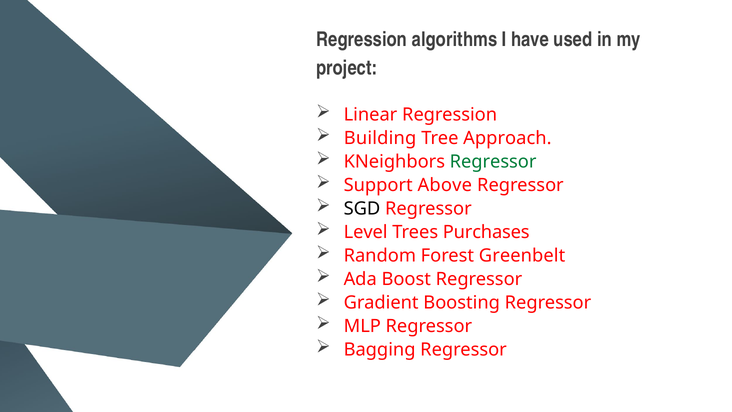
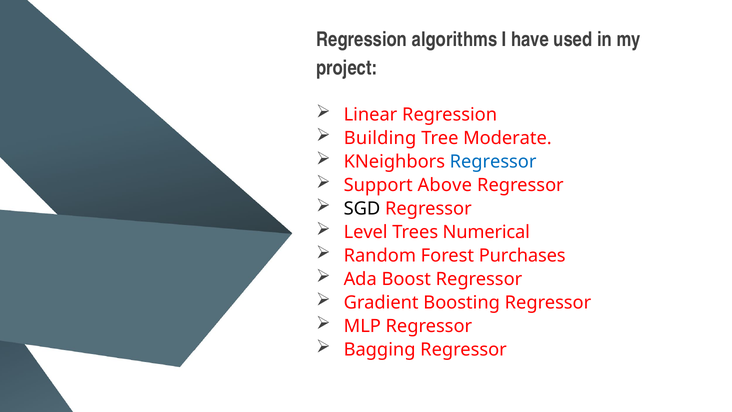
Approach: Approach -> Moderate
Regressor at (493, 162) colour: green -> blue
Purchases: Purchases -> Numerical
Greenbelt: Greenbelt -> Purchases
